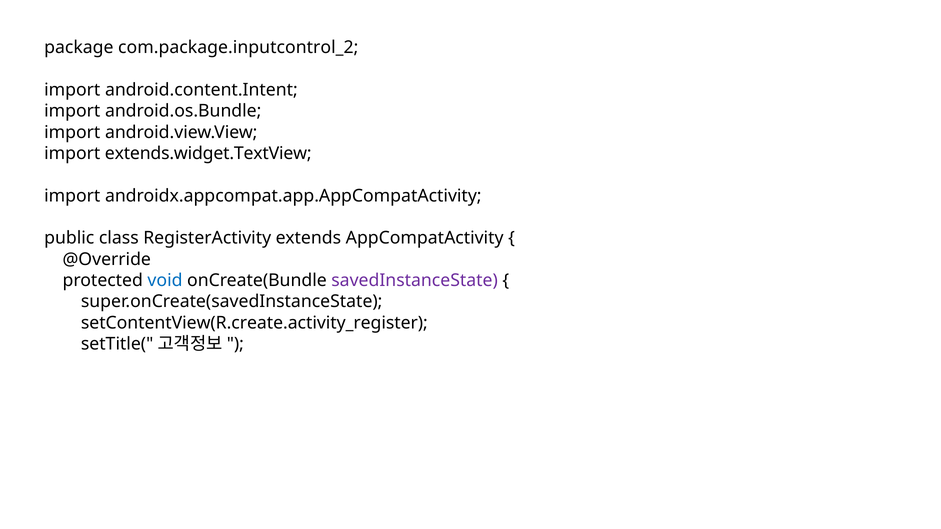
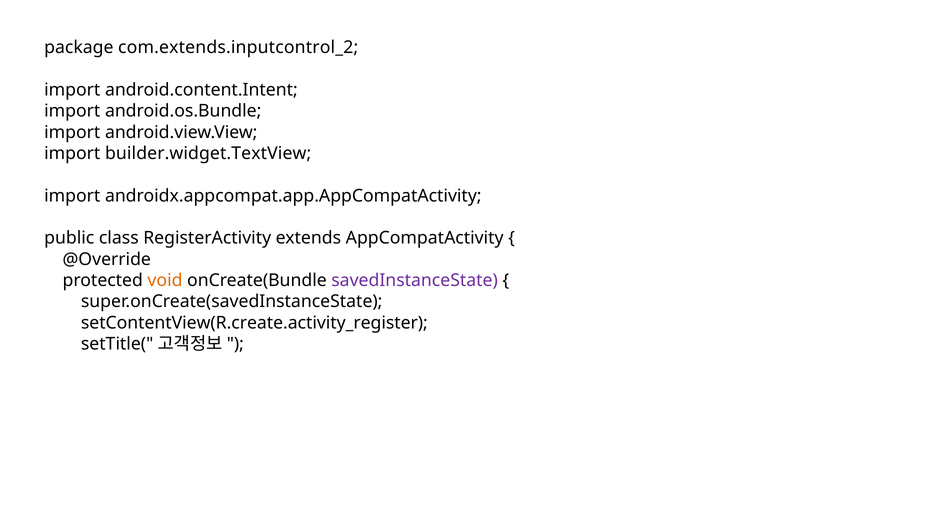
com.package.inputcontrol_2: com.package.inputcontrol_2 -> com.extends.inputcontrol_2
extends.widget.TextView: extends.widget.TextView -> builder.widget.TextView
void colour: blue -> orange
